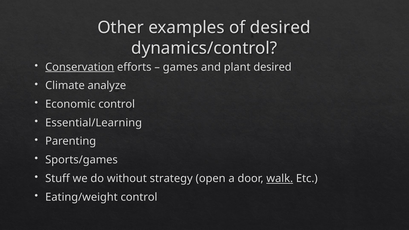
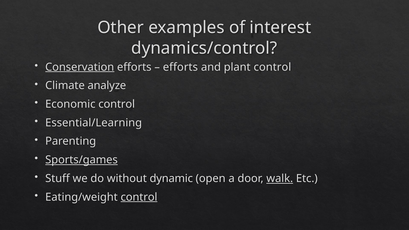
of desired: desired -> interest
games at (180, 67): games -> efforts
plant desired: desired -> control
Sports/games underline: none -> present
strategy: strategy -> dynamic
control at (139, 197) underline: none -> present
